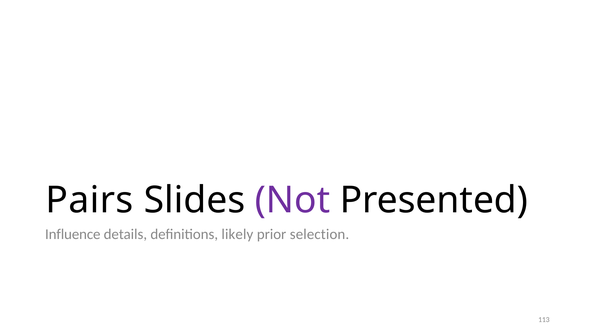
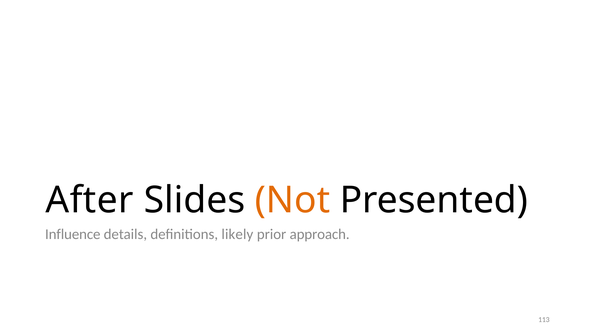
Pairs: Pairs -> After
Not colour: purple -> orange
selection: selection -> approach
